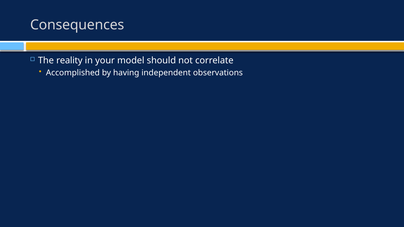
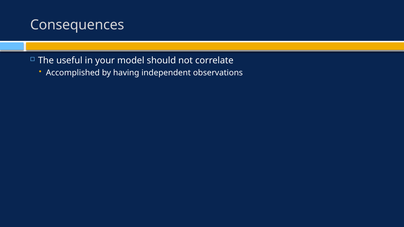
reality: reality -> useful
